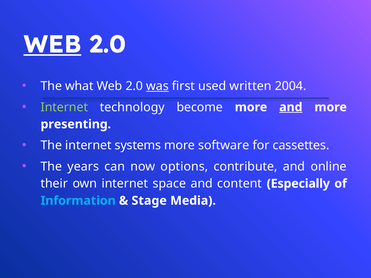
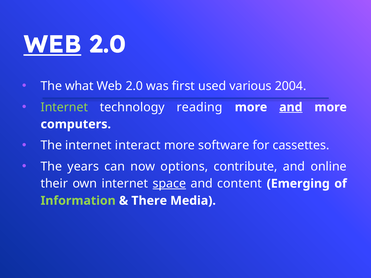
was underline: present -> none
written: written -> various
become: become -> reading
presenting: presenting -> computers
systems: systems -> interact
space underline: none -> present
Especially: Especially -> Emerging
Information colour: light blue -> light green
Stage: Stage -> There
